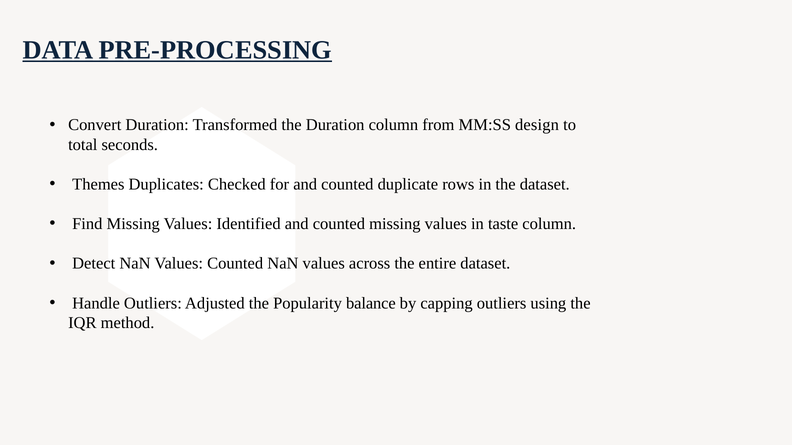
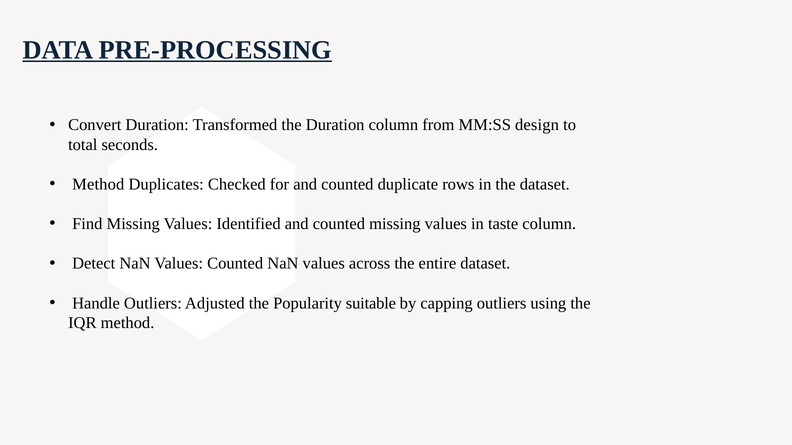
Themes at (98, 185): Themes -> Method
balance: balance -> suitable
